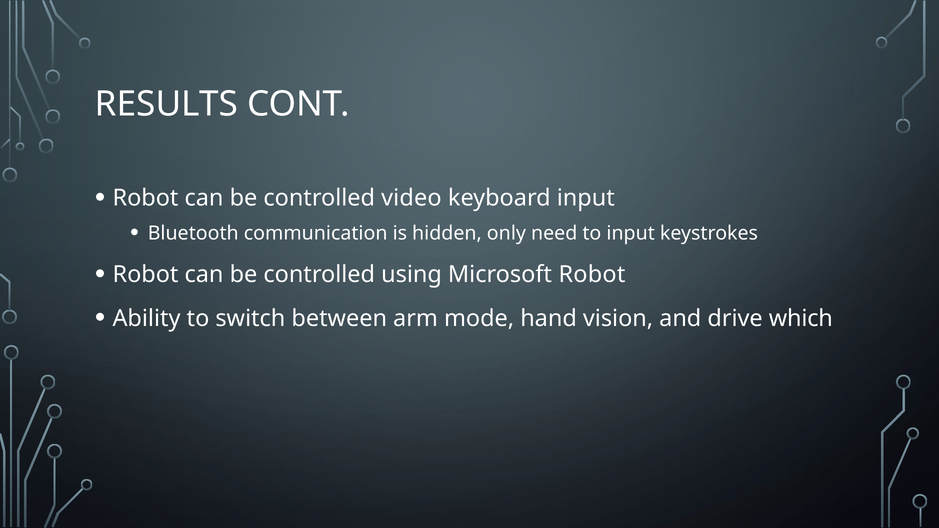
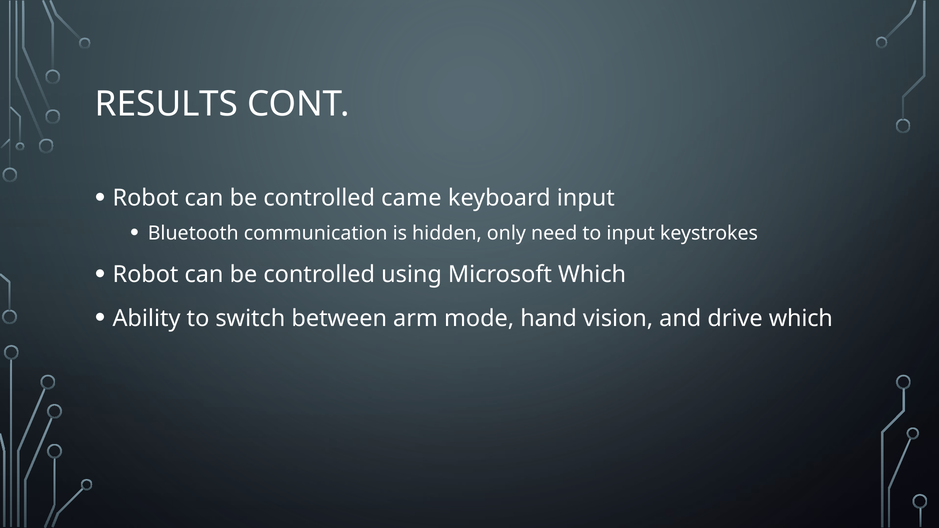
video: video -> came
Microsoft Robot: Robot -> Which
